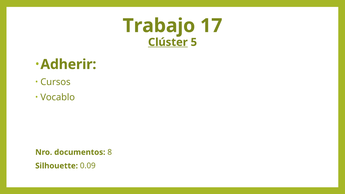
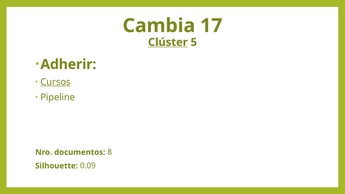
Trabajo: Trabajo -> Cambia
Cursos underline: none -> present
Vocablo: Vocablo -> Pipeline
